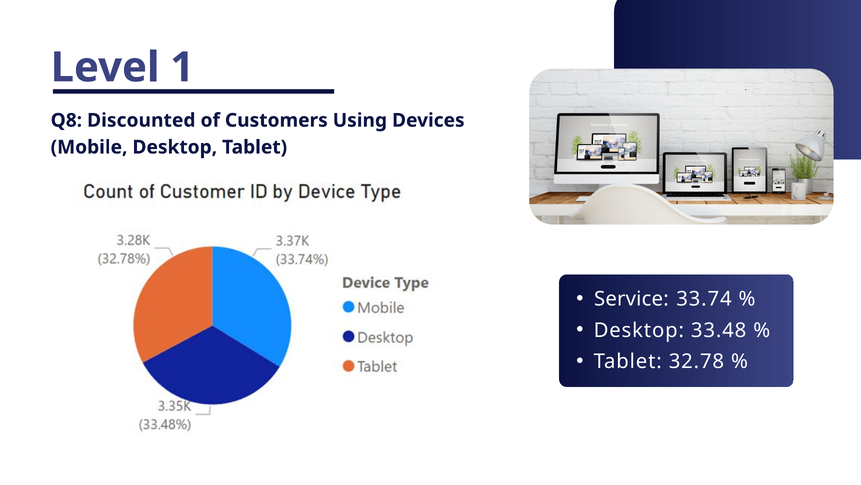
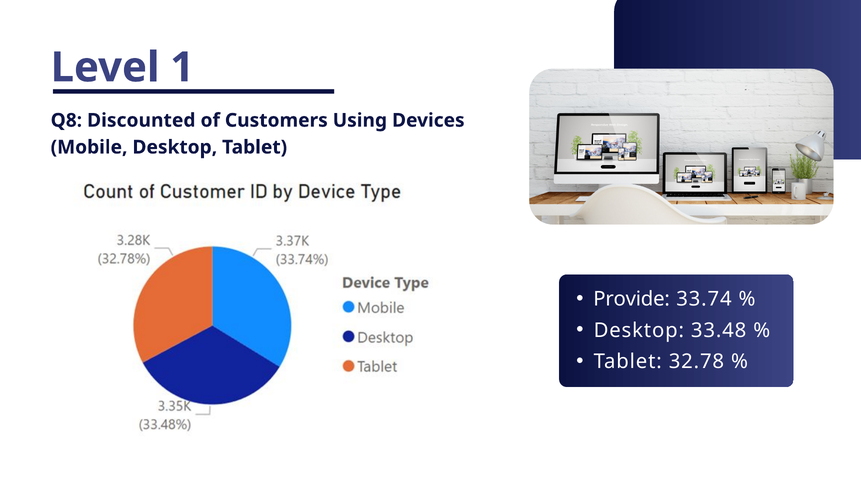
Service: Service -> Provide
